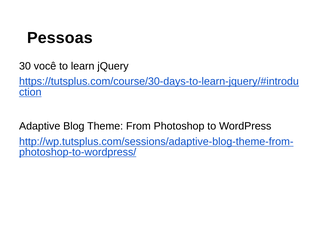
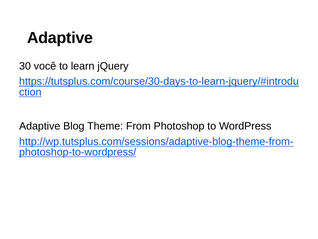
Pessoas at (60, 38): Pessoas -> Adaptive
